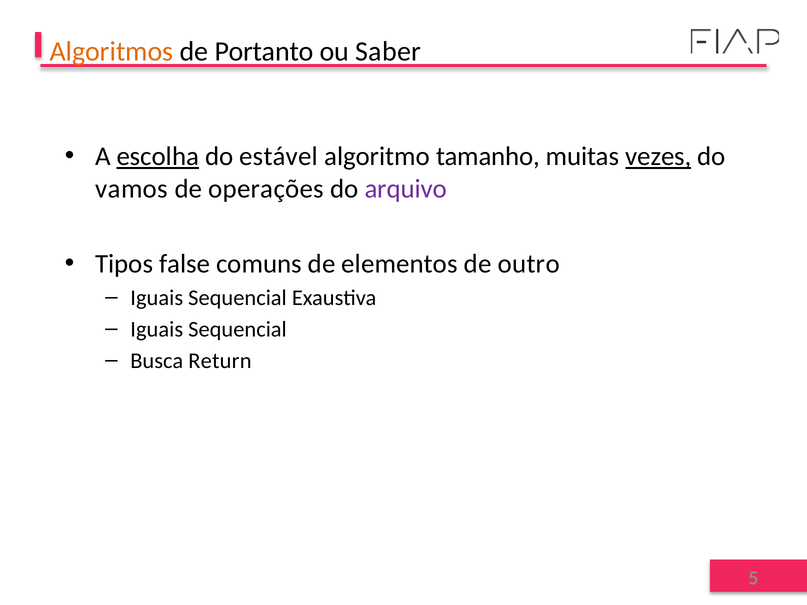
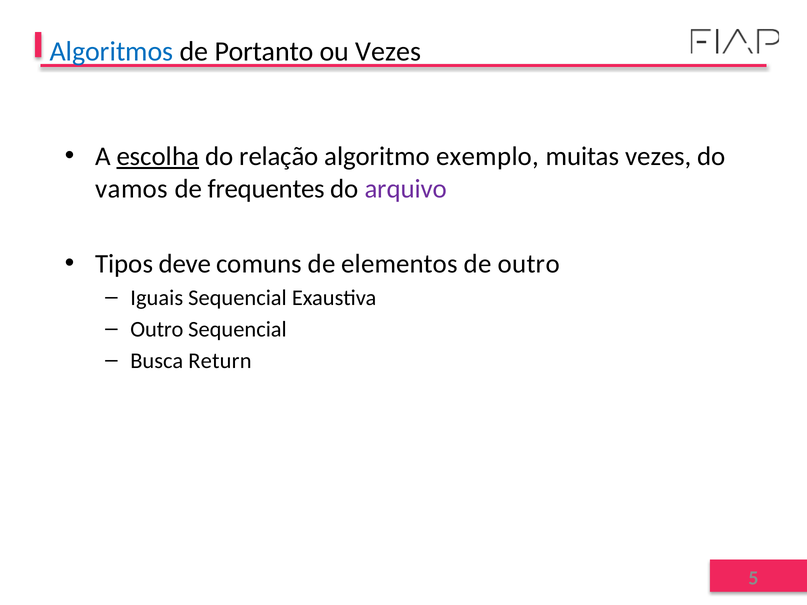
Algoritmos colour: orange -> blue
ou Saber: Saber -> Vezes
estável: estável -> relação
tamanho: tamanho -> exemplo
vezes at (658, 157) underline: present -> none
operações: operações -> frequentes
false: false -> deve
Iguais at (157, 329): Iguais -> Outro
